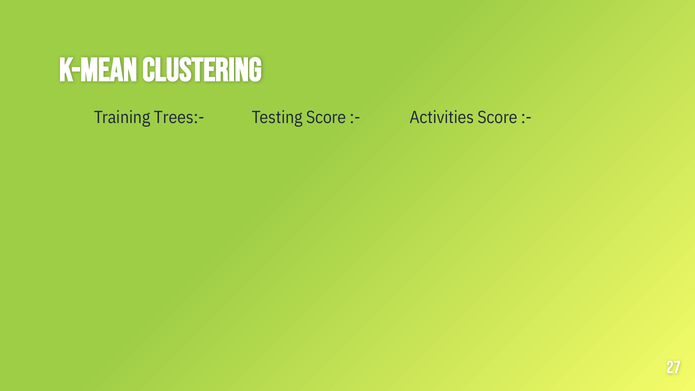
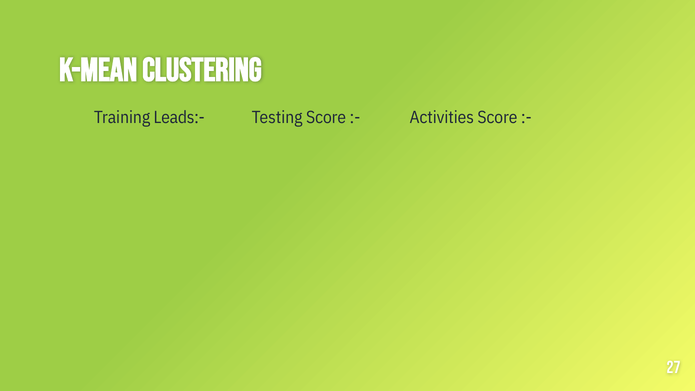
Trees:-: Trees:- -> Leads:-
